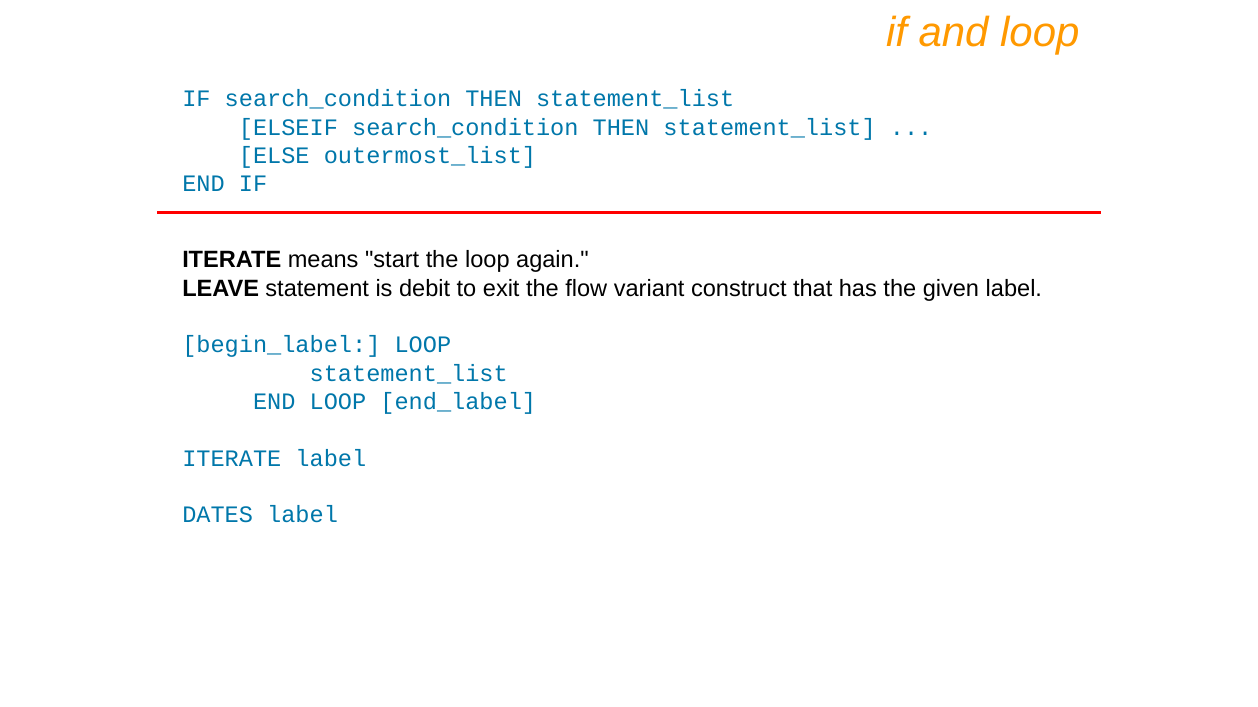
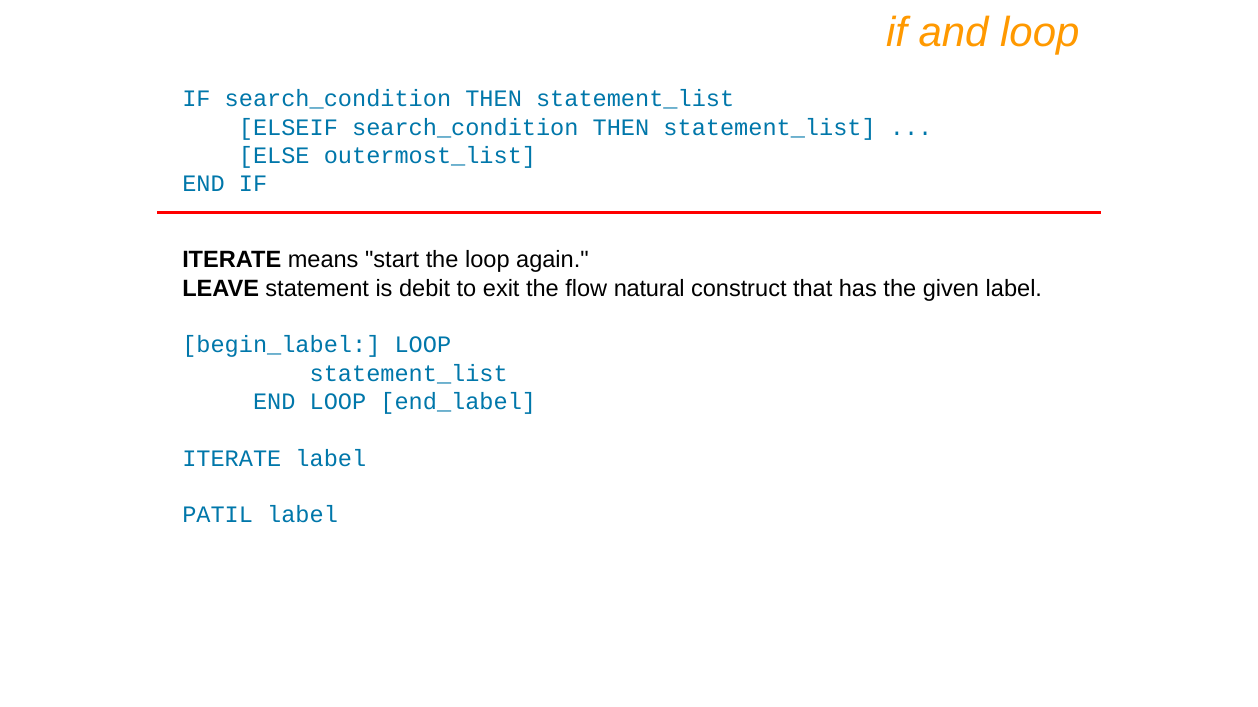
variant: variant -> natural
DATES: DATES -> PATIL
